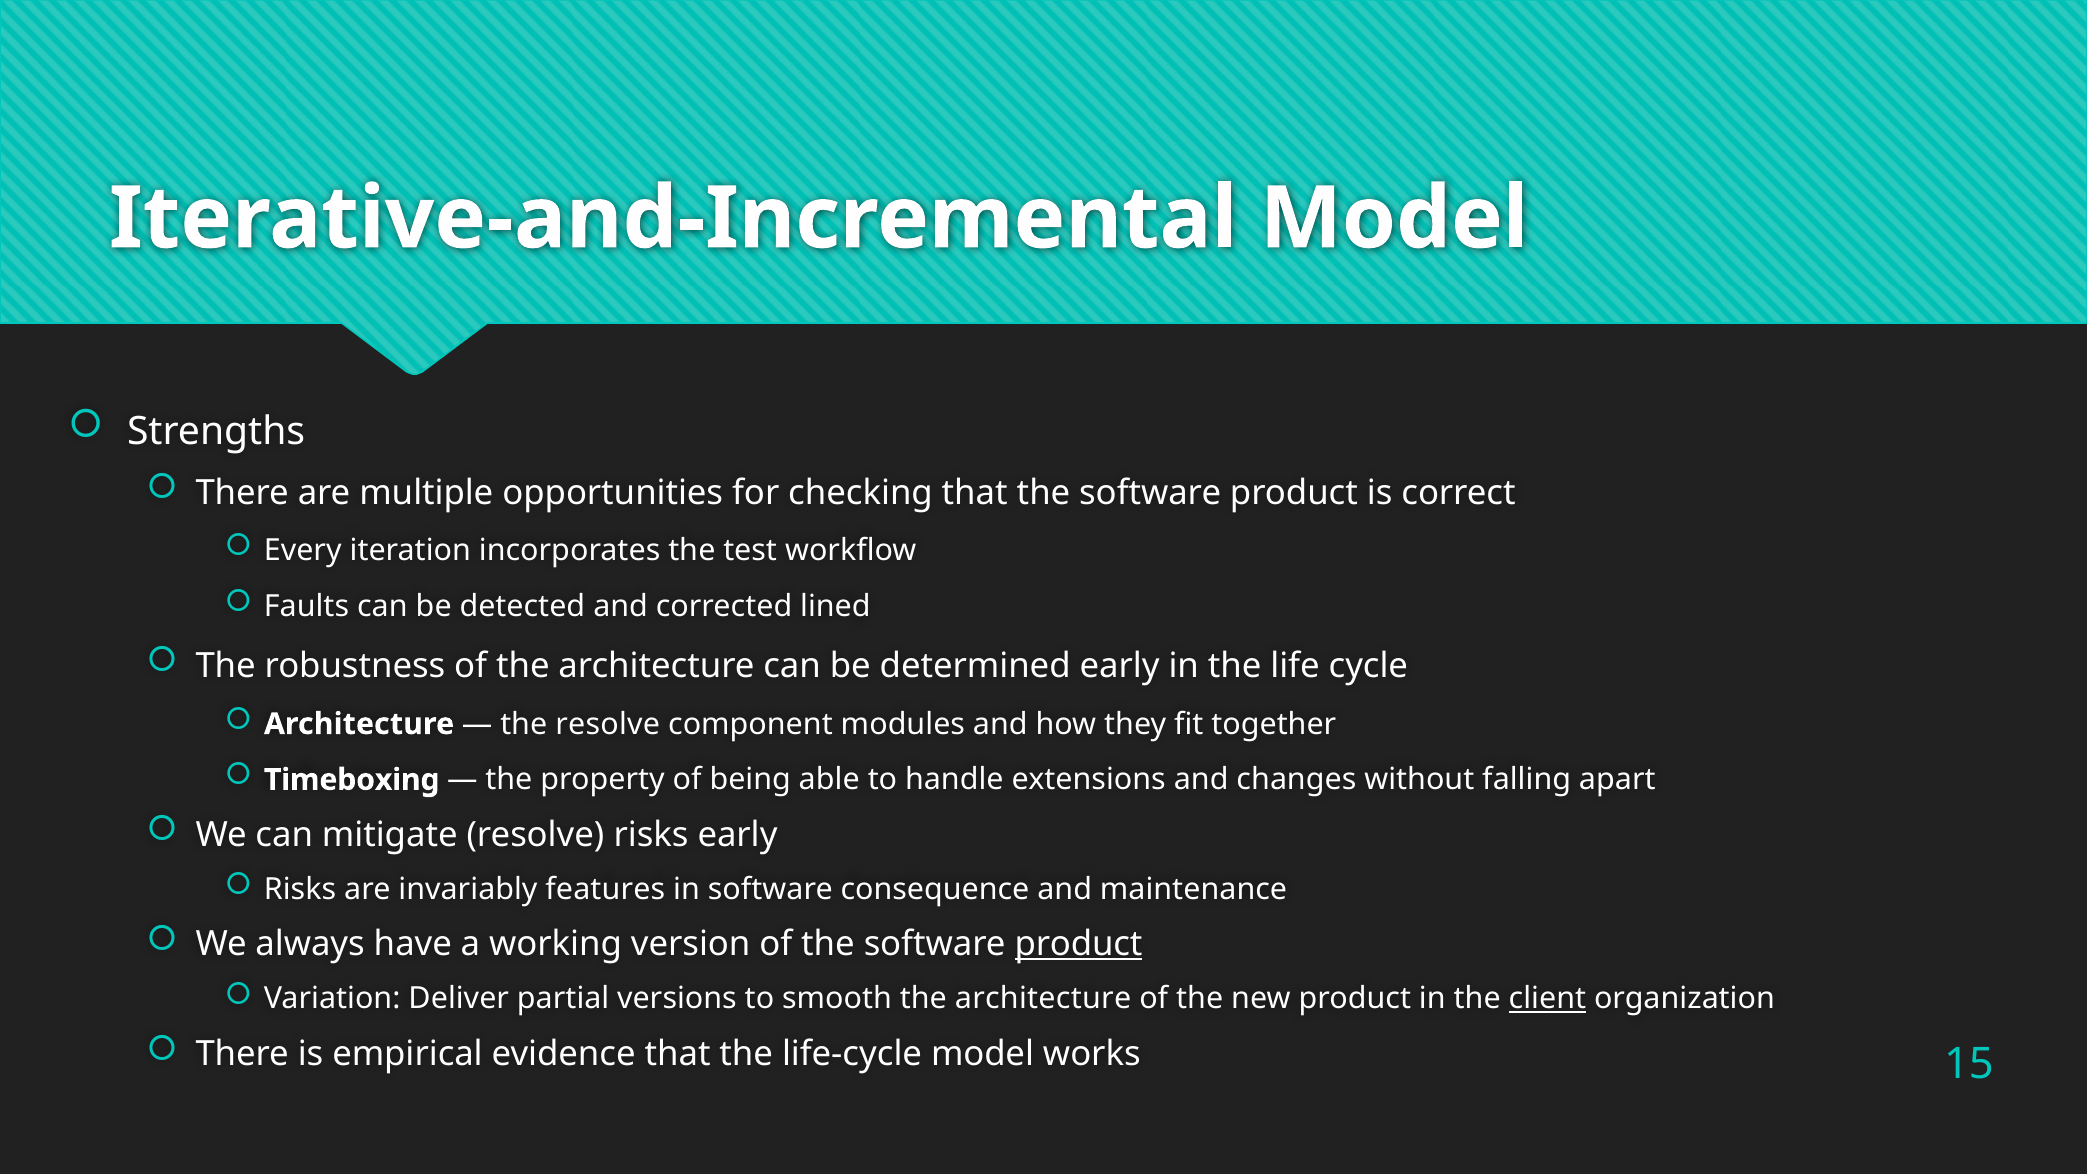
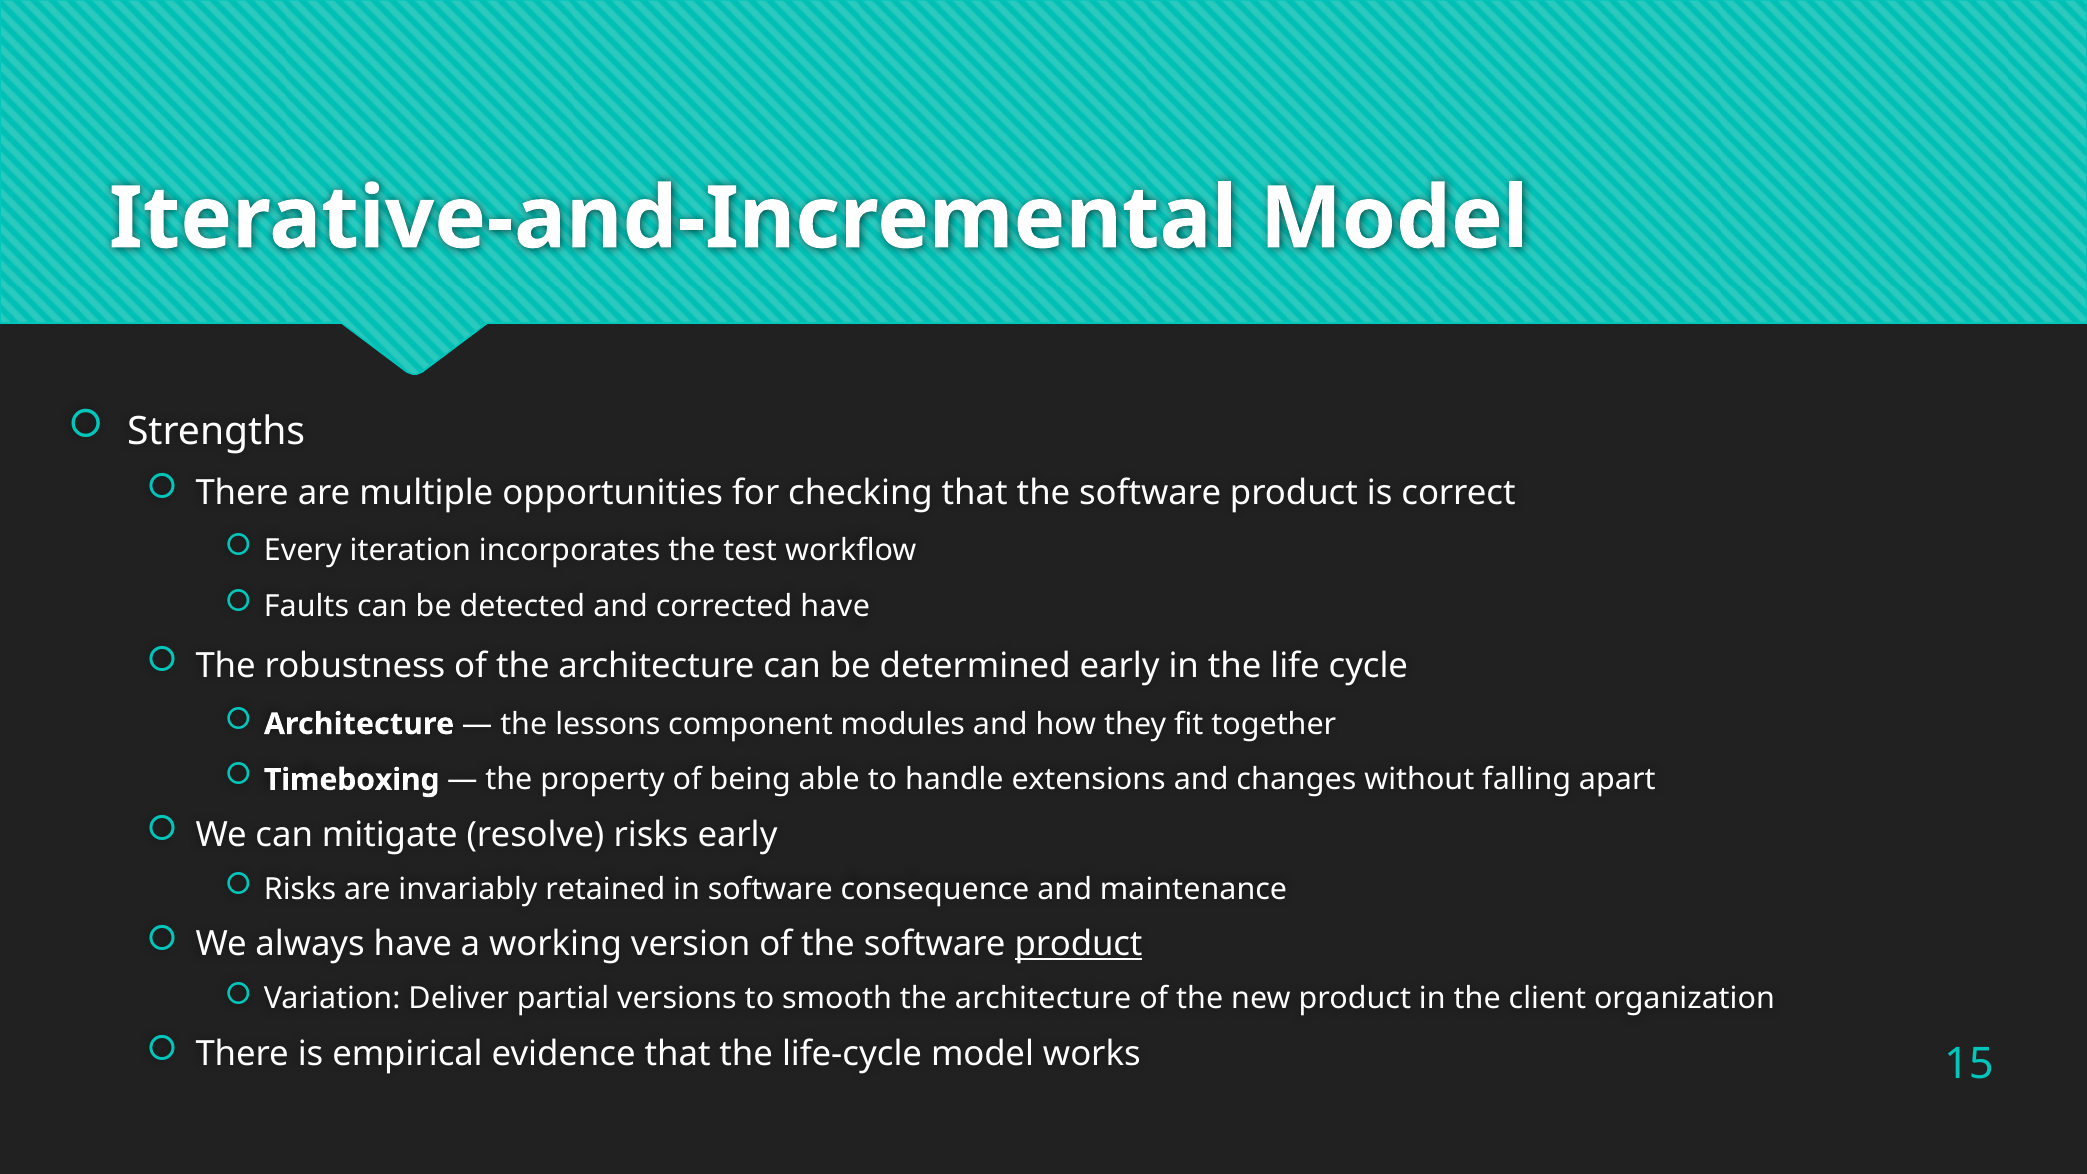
corrected lined: lined -> have
the resolve: resolve -> lessons
features: features -> retained
client underline: present -> none
